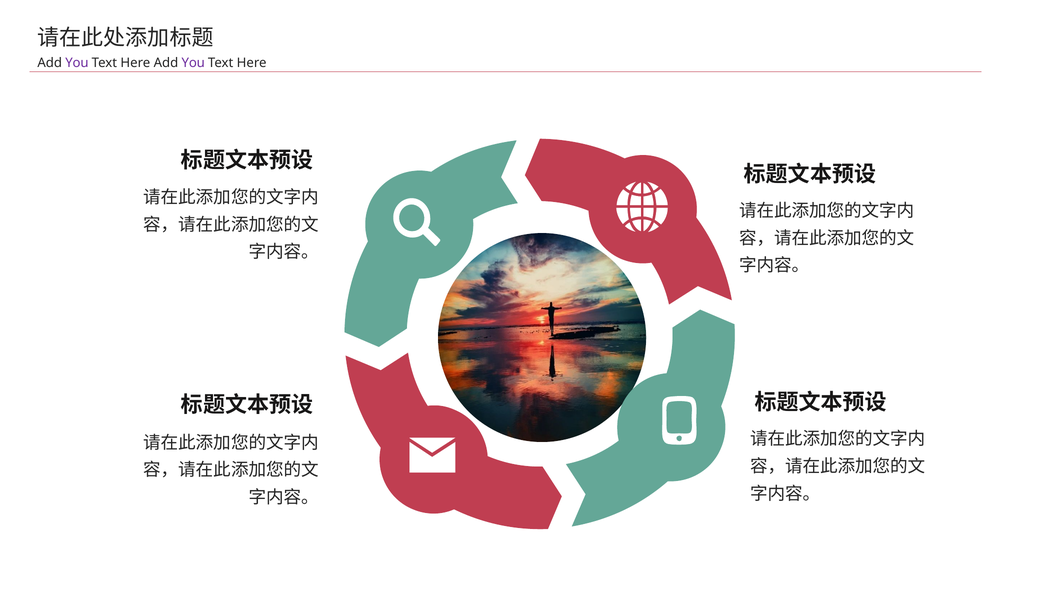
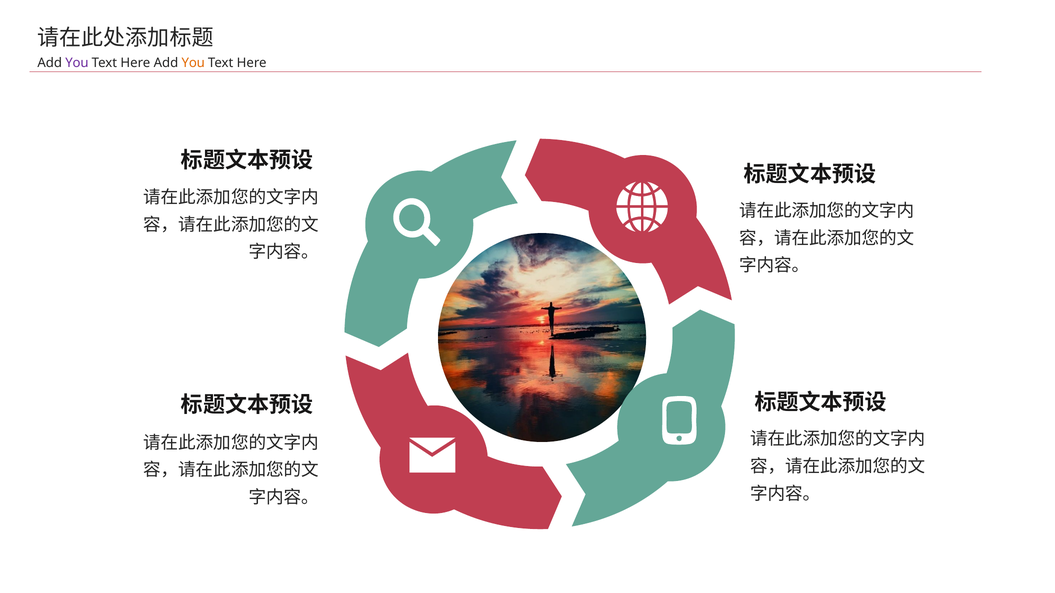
You at (193, 63) colour: purple -> orange
